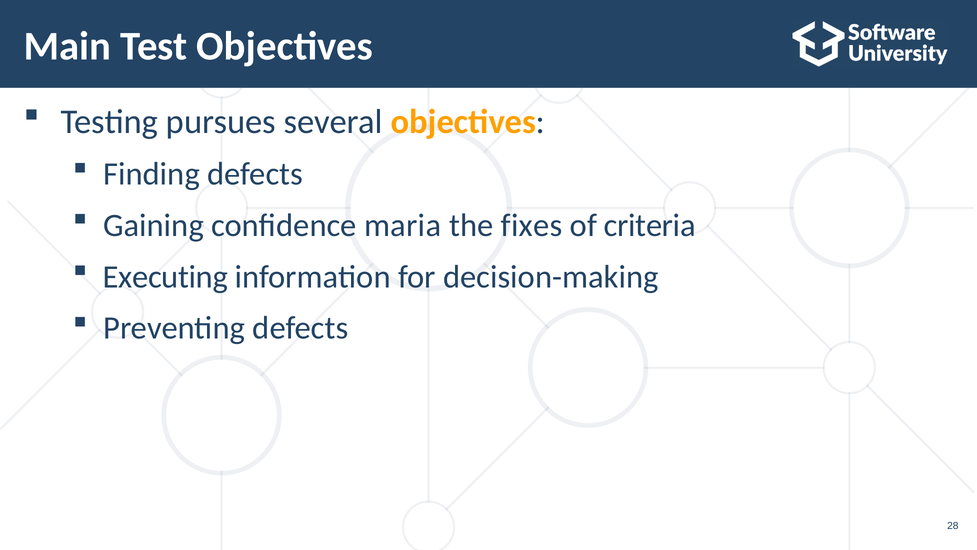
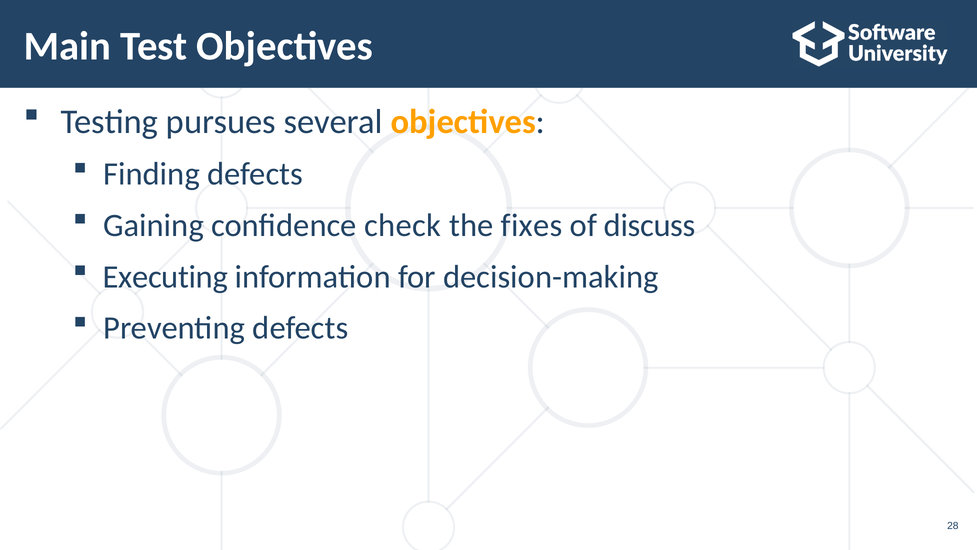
maria: maria -> check
criteria: criteria -> discuss
